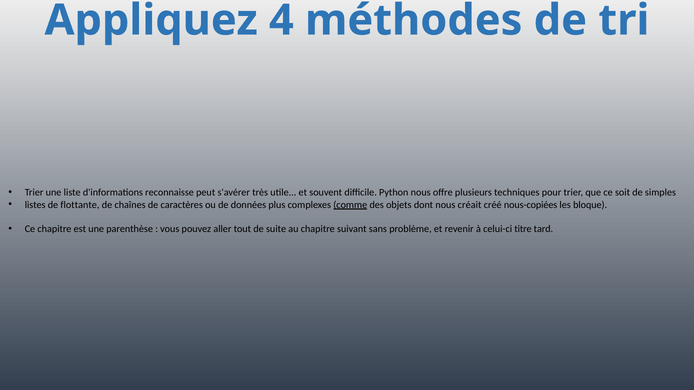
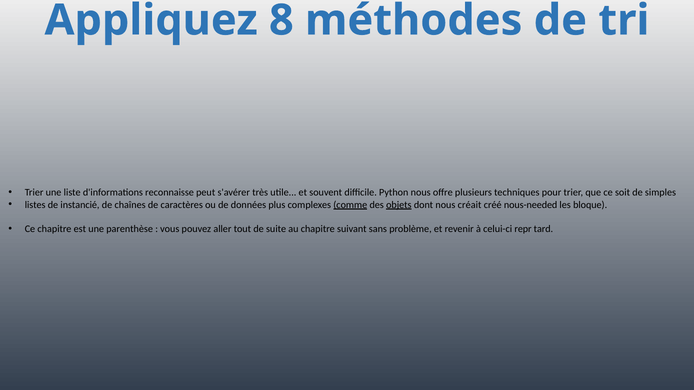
4: 4 -> 8
flottante: flottante -> instancié
objets underline: none -> present
nous-copiées: nous-copiées -> nous-needed
titre: titre -> repr
